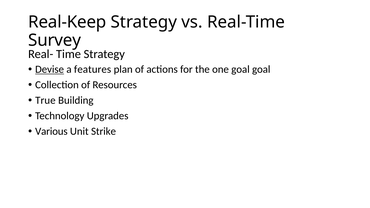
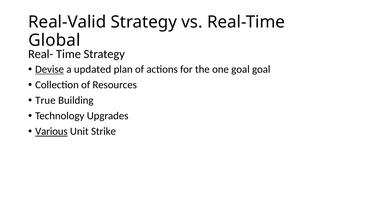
Real-Keep: Real-Keep -> Real-Valid
Survey: Survey -> Global
features: features -> updated
Various underline: none -> present
